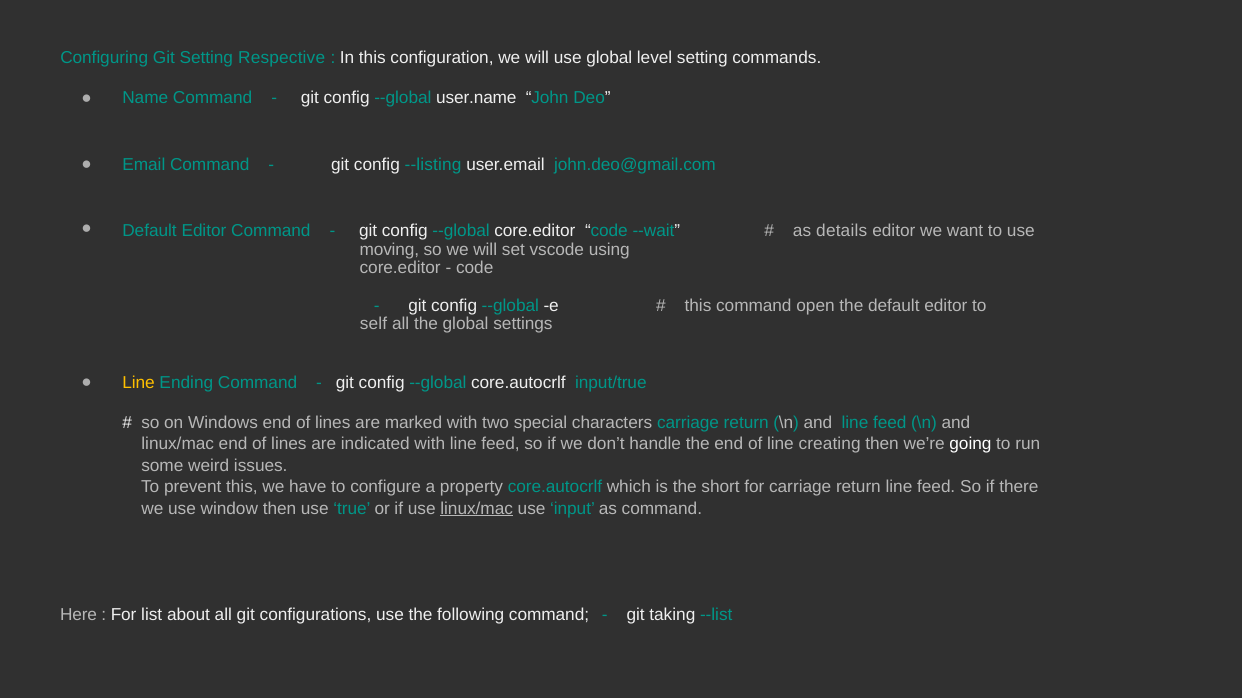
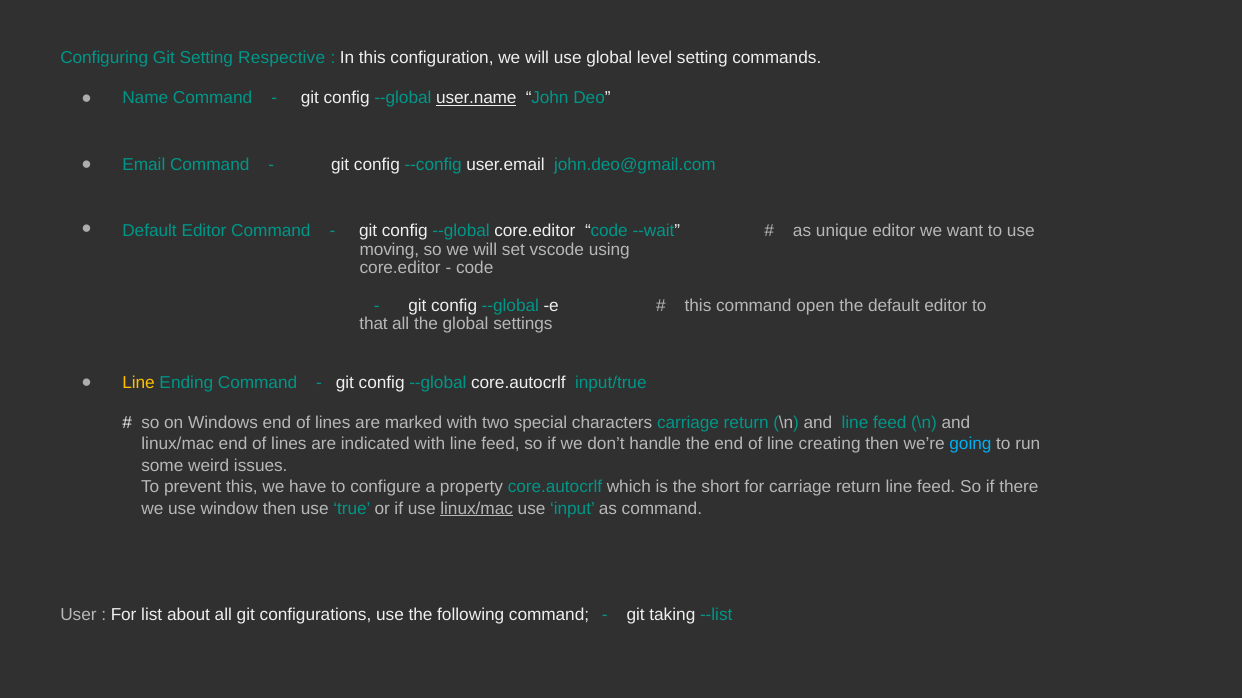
user.name underline: none -> present
--listing: --listing -> --config
details: details -> unique
self: self -> that
going colour: white -> light blue
Here: Here -> User
